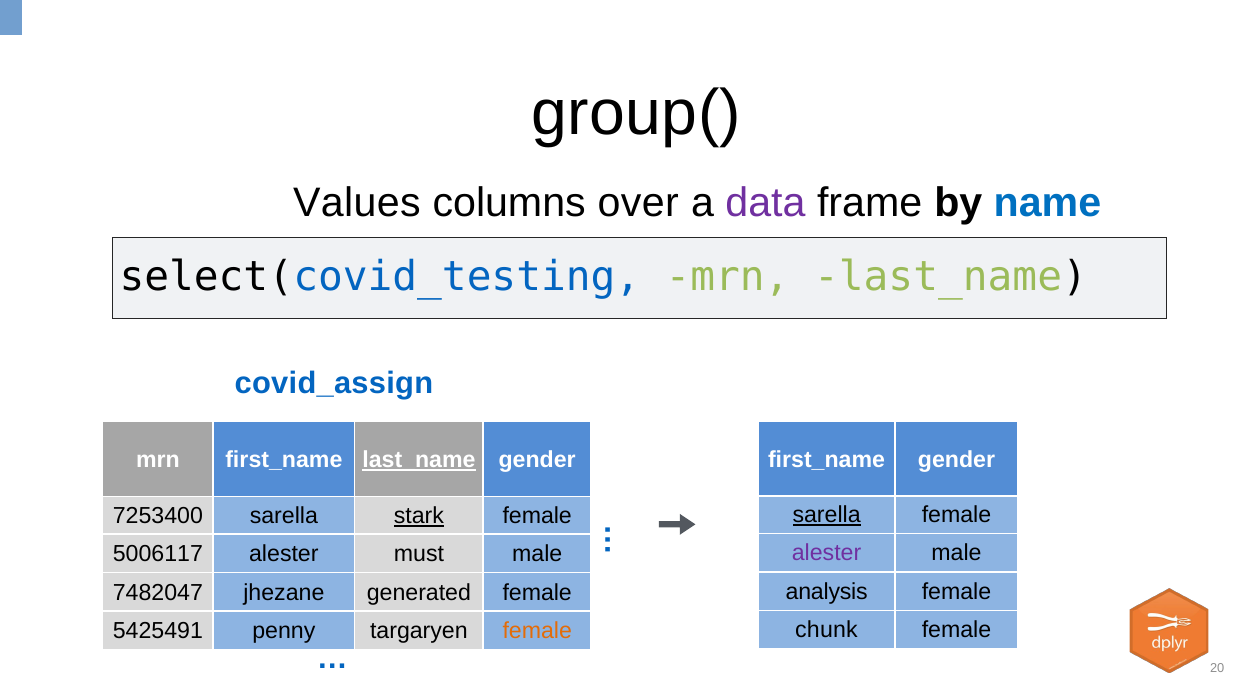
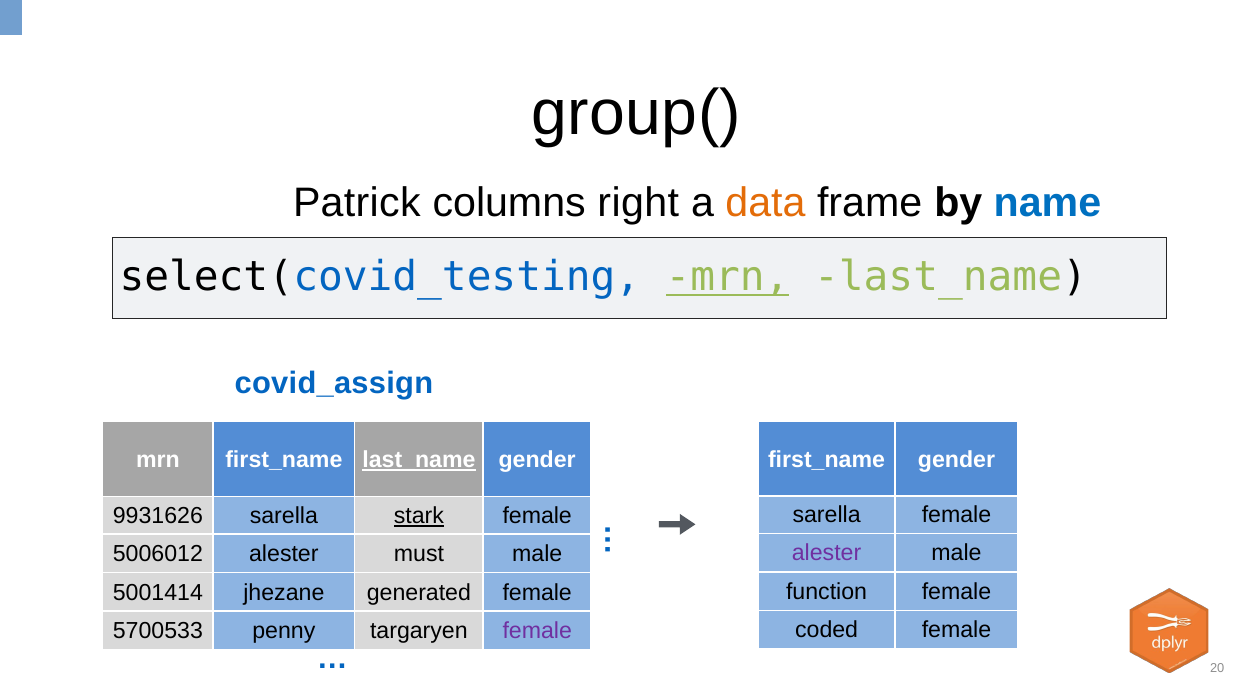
Values: Values -> Patrick
over: over -> right
data colour: purple -> orange
mrn at (727, 277) underline: none -> present
sarella at (827, 515) underline: present -> none
7253400: 7253400 -> 9931626
5006117: 5006117 -> 5006012
analysis: analysis -> function
7482047: 7482047 -> 5001414
chunk: chunk -> coded
5425491: 5425491 -> 5700533
female at (537, 630) colour: orange -> purple
